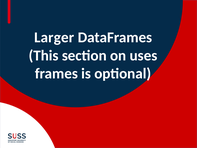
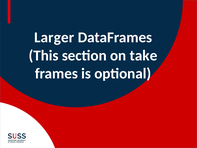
uses: uses -> take
